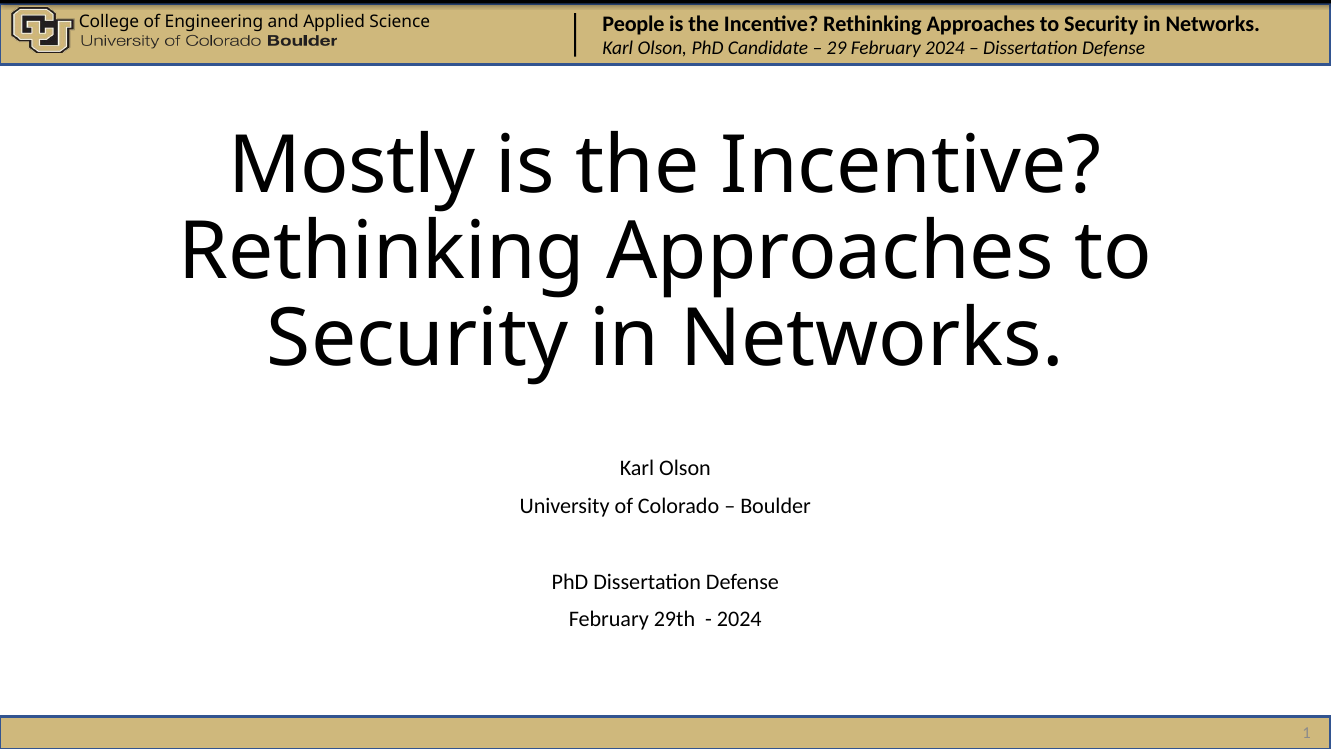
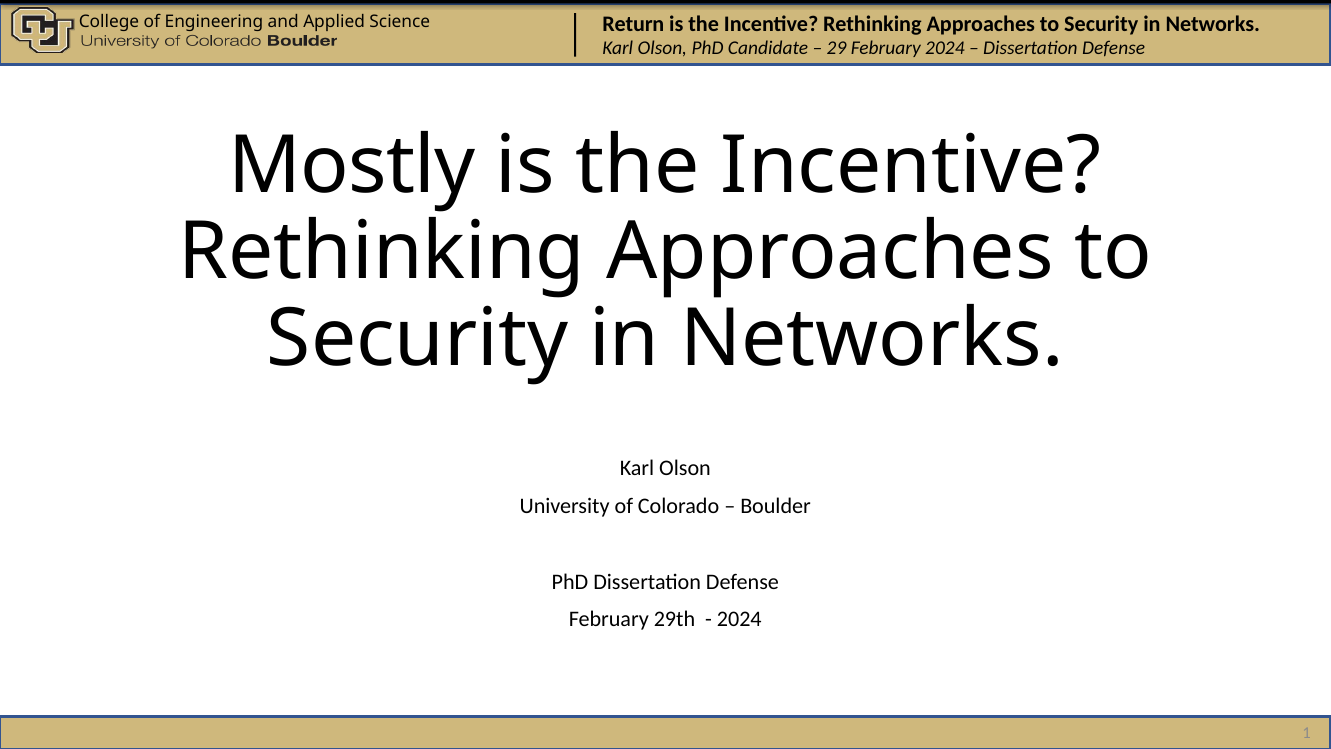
People: People -> Return
